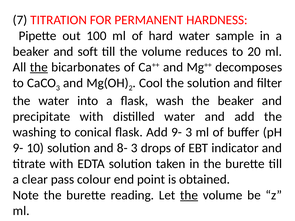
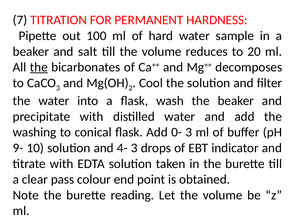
soft: soft -> salt
Add 9-: 9- -> 0-
8-: 8- -> 4-
the at (189, 195) underline: present -> none
